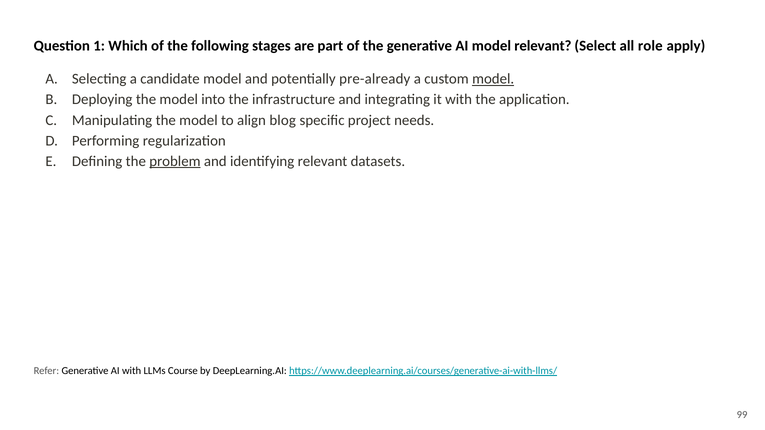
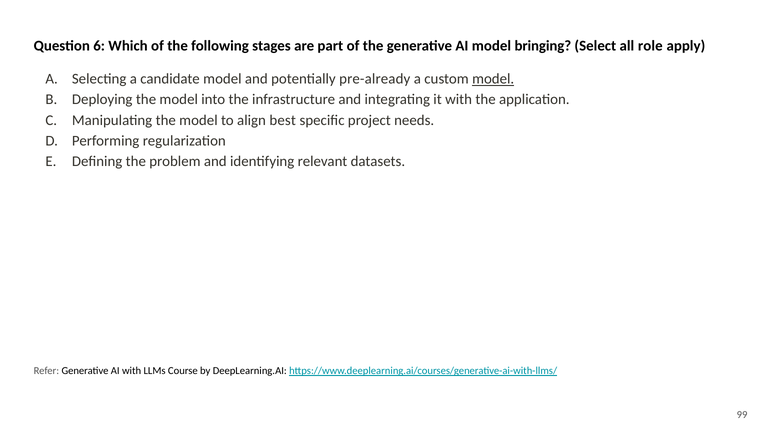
1: 1 -> 6
model relevant: relevant -> bringing
blog: blog -> best
problem underline: present -> none
